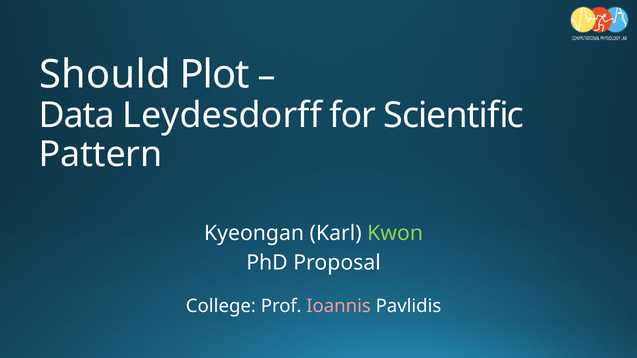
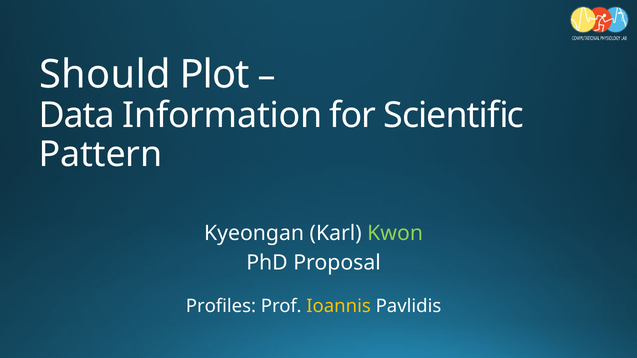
Leydesdorff: Leydesdorff -> Information
College: College -> Profiles
Ioannis colour: pink -> yellow
